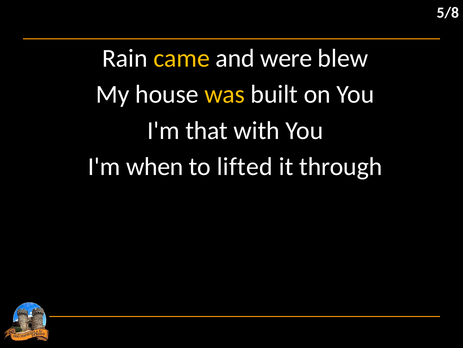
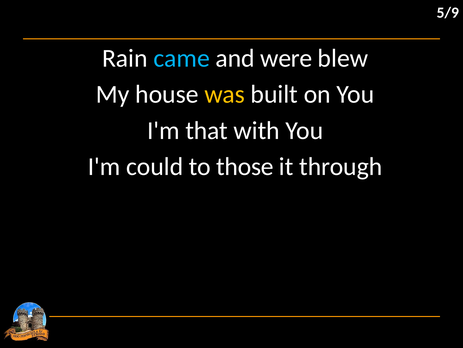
5/8: 5/8 -> 5/9
came colour: yellow -> light blue
when: when -> could
lifted: lifted -> those
